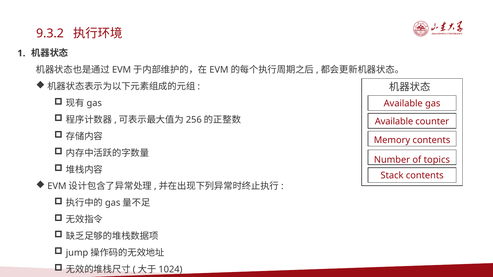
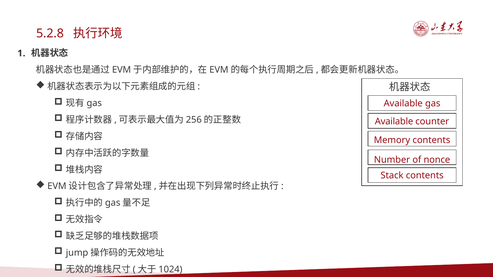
9.3.2: 9.3.2 -> 5.2.8
topics: topics -> nonce
